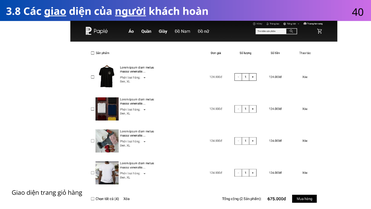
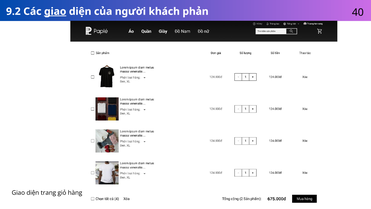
3.8: 3.8 -> 9.2
người underline: present -> none
hoàn: hoàn -> phản
